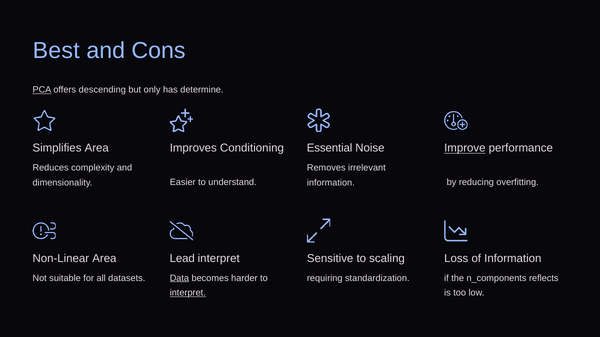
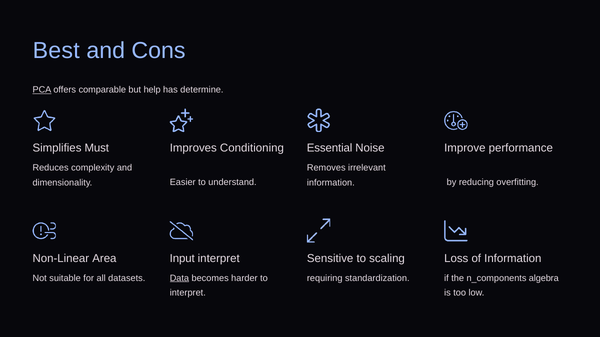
descending: descending -> comparable
only: only -> help
Simplifies Area: Area -> Must
Improve underline: present -> none
Lead: Lead -> Input
reflects: reflects -> algebra
interpret at (188, 293) underline: present -> none
